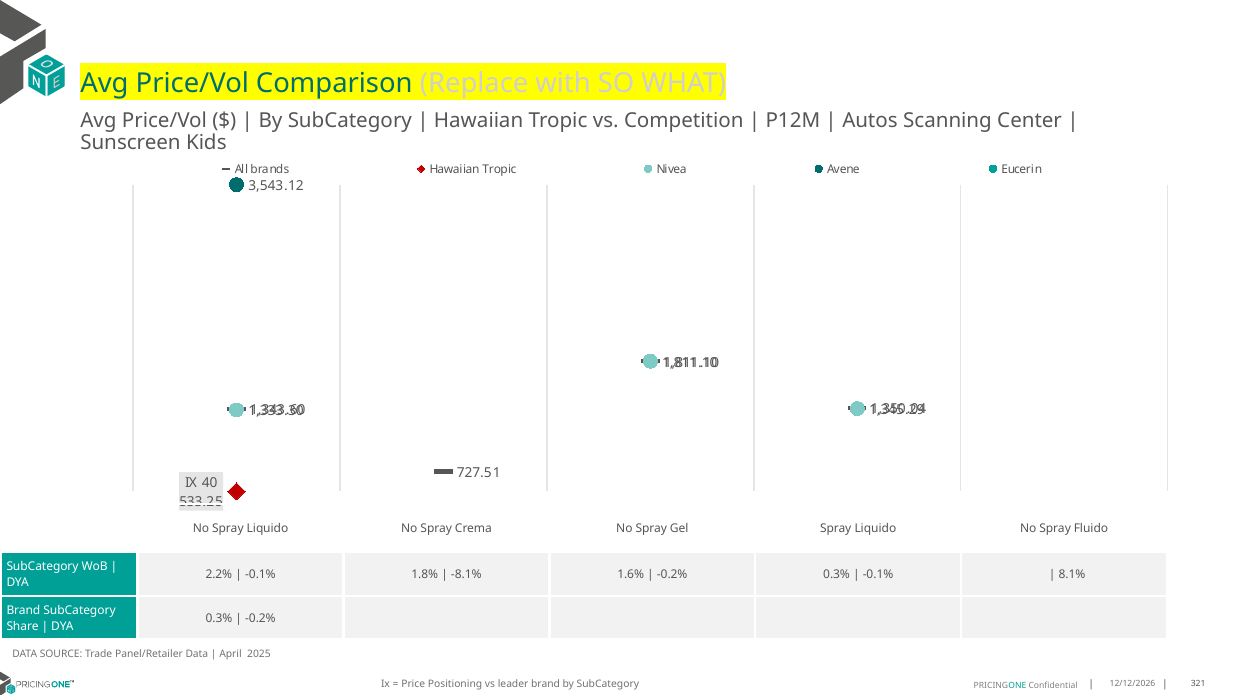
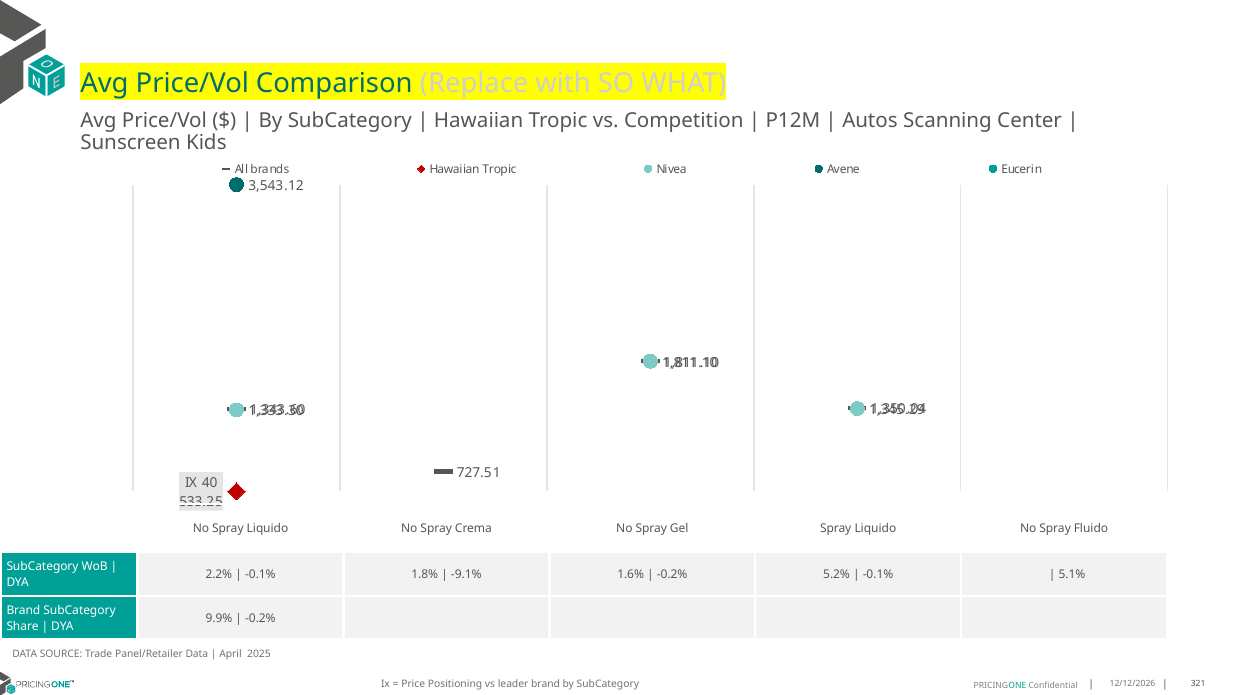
-8.1%: -8.1% -> -9.1%
-0.2% 0.3%: 0.3% -> 5.2%
8.1%: 8.1% -> 5.1%
0.3% at (219, 618): 0.3% -> 9.9%
